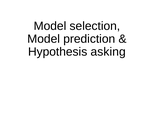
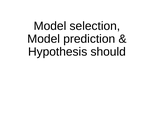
asking: asking -> should
